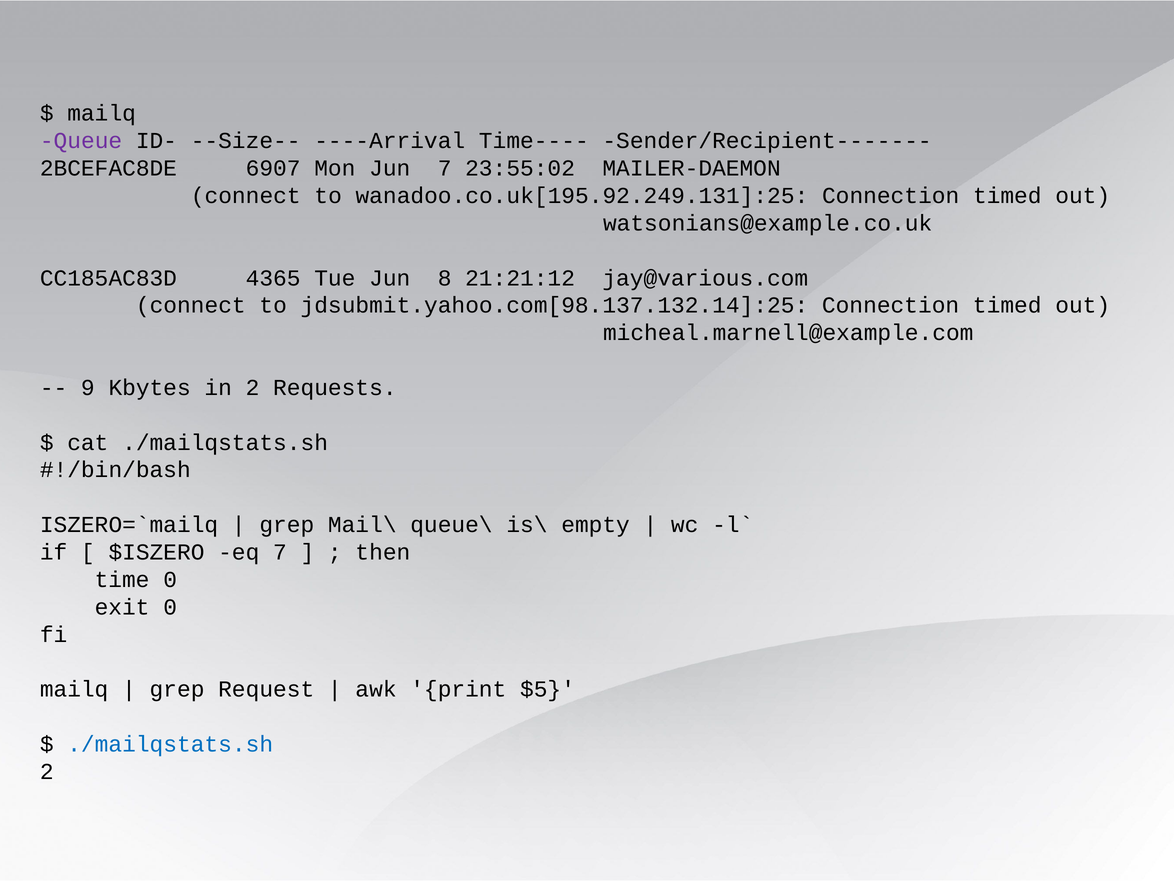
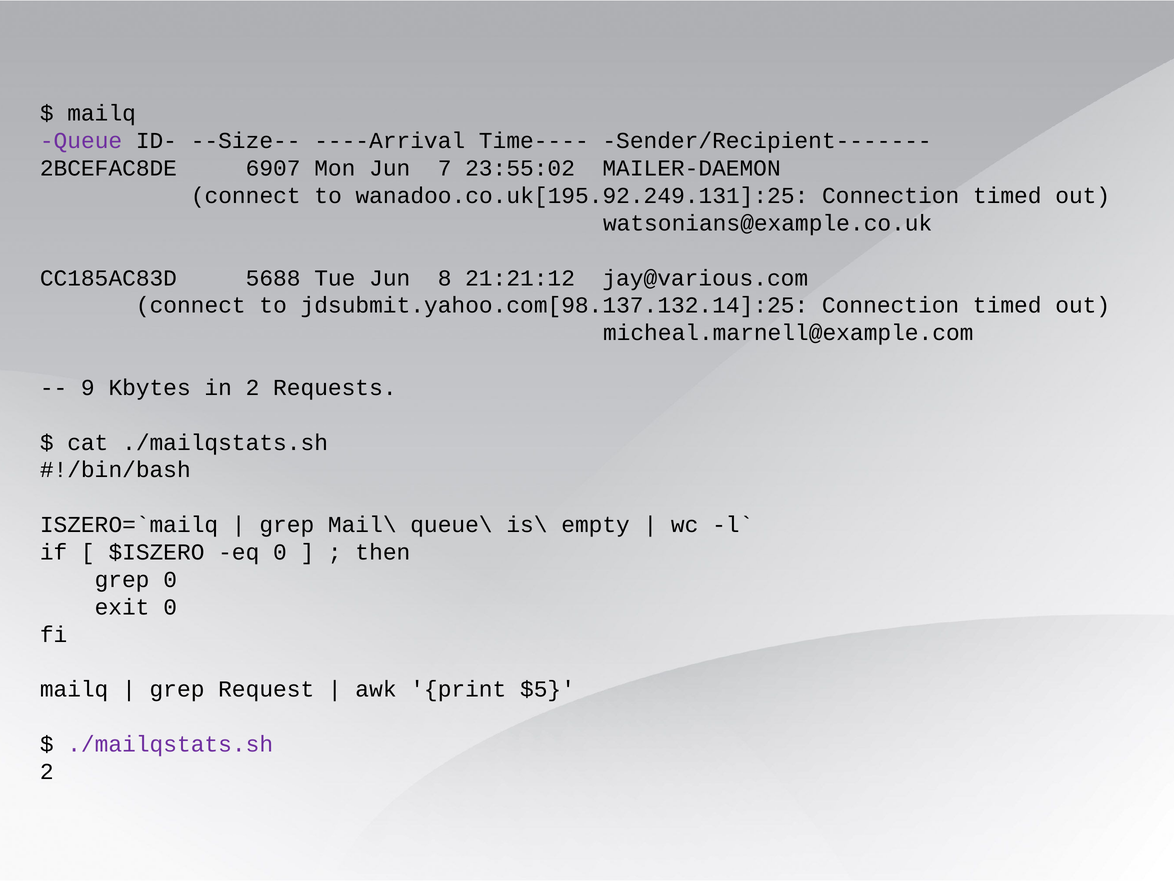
4365: 4365 -> 5688
eq 7: 7 -> 0
time at (122, 579): time -> grep
./mailqstats.sh at (170, 744) colour: blue -> purple
